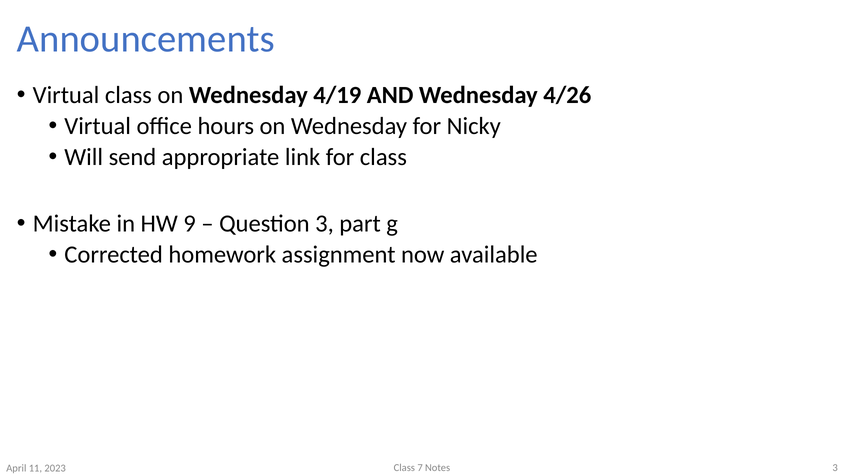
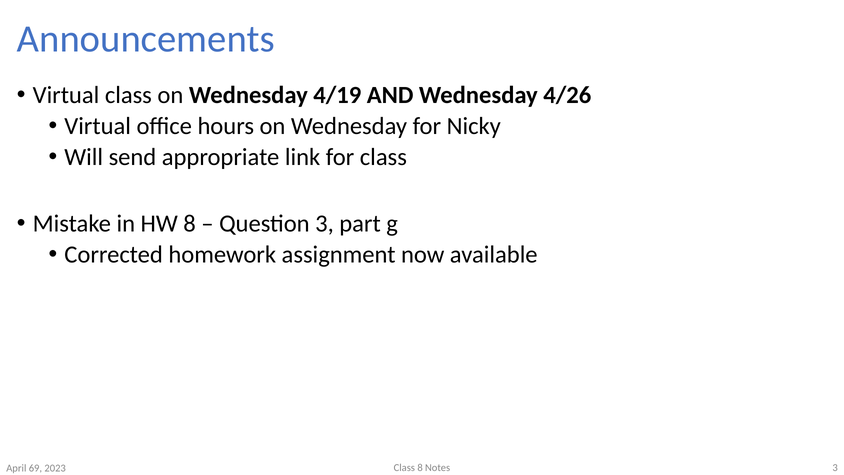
HW 9: 9 -> 8
Class 7: 7 -> 8
11: 11 -> 69
